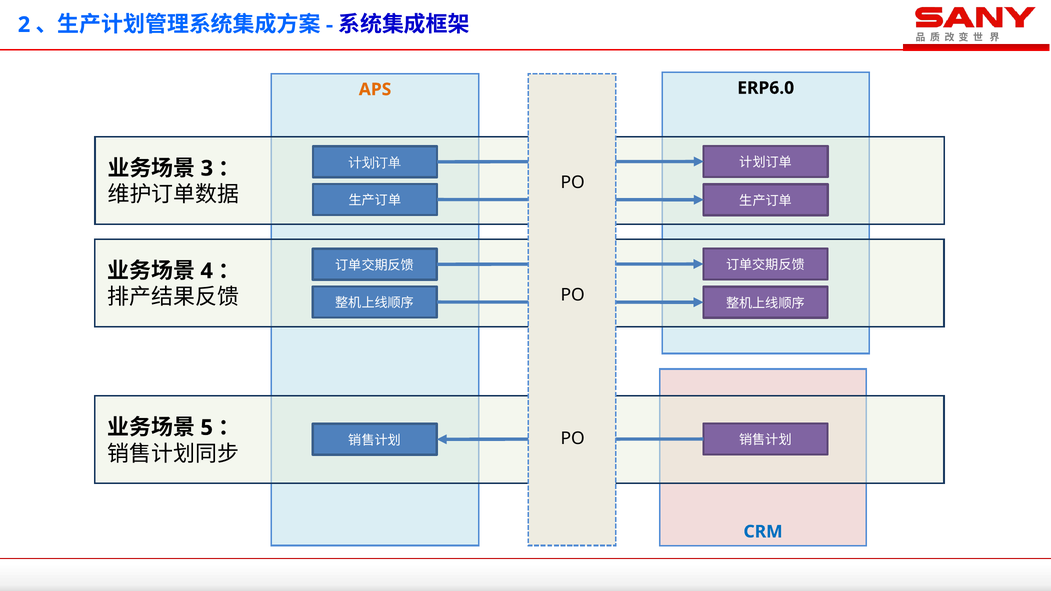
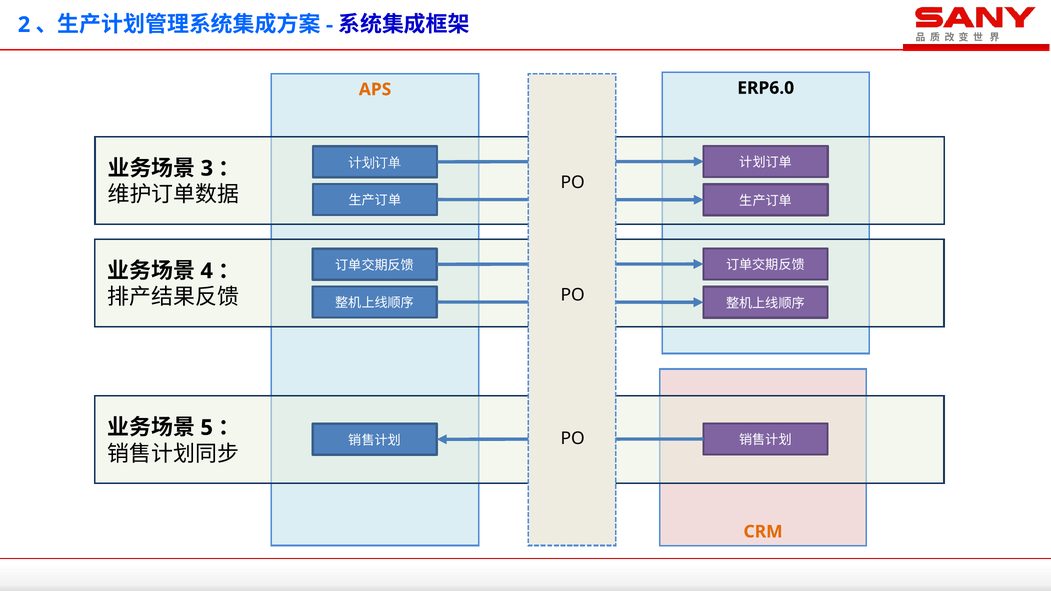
CRM colour: blue -> orange
